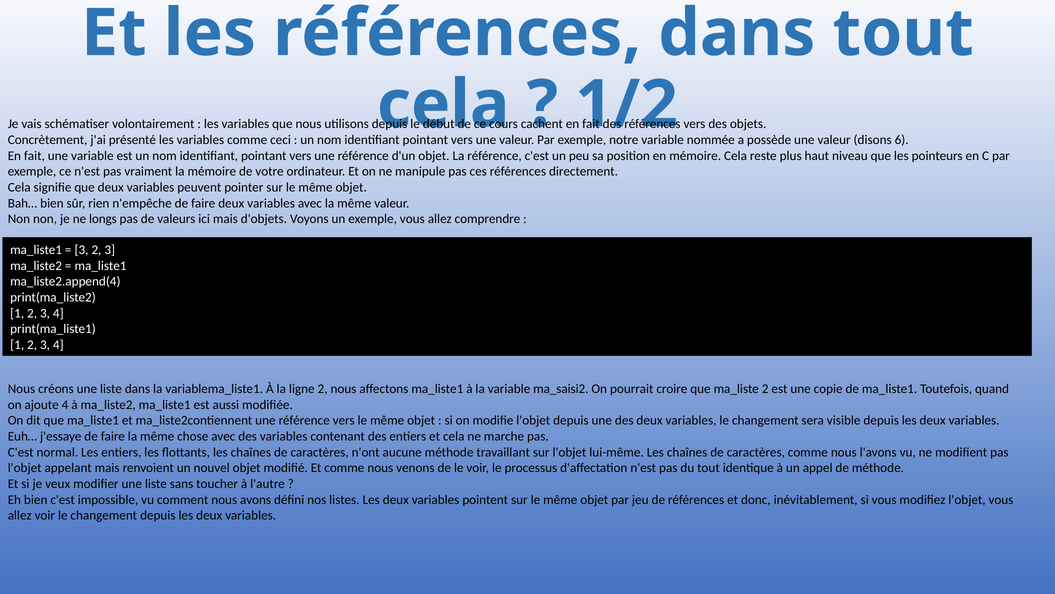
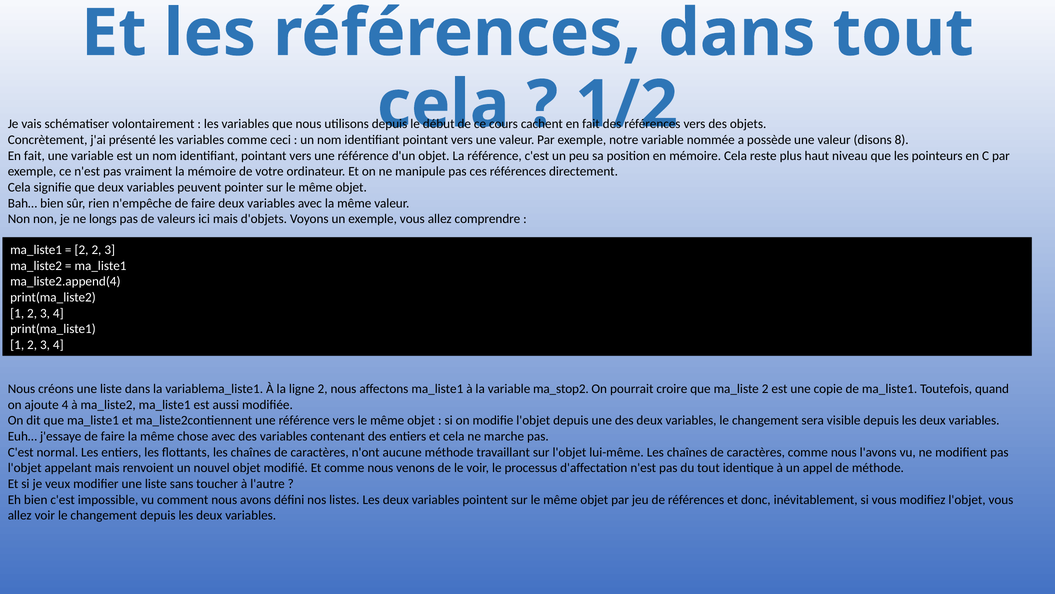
6: 6 -> 8
3 at (82, 250): 3 -> 2
ma_saisi2: ma_saisi2 -> ma_stop2
